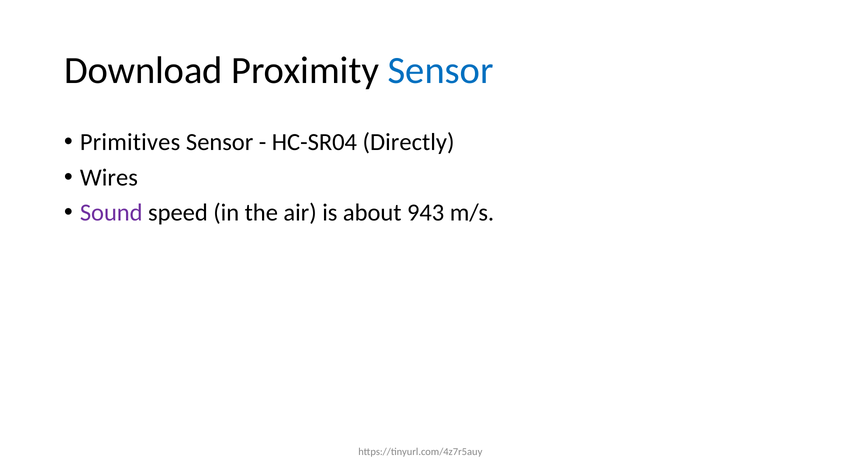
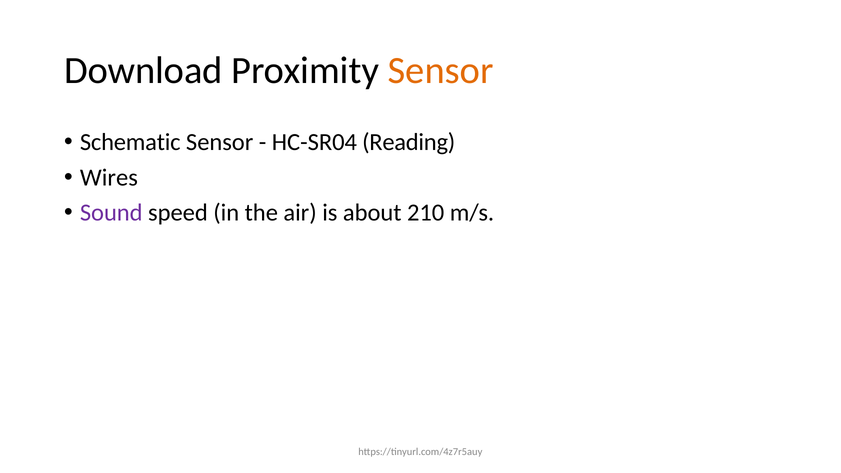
Sensor at (441, 71) colour: blue -> orange
Primitives: Primitives -> Schematic
Directly: Directly -> Reading
943: 943 -> 210
